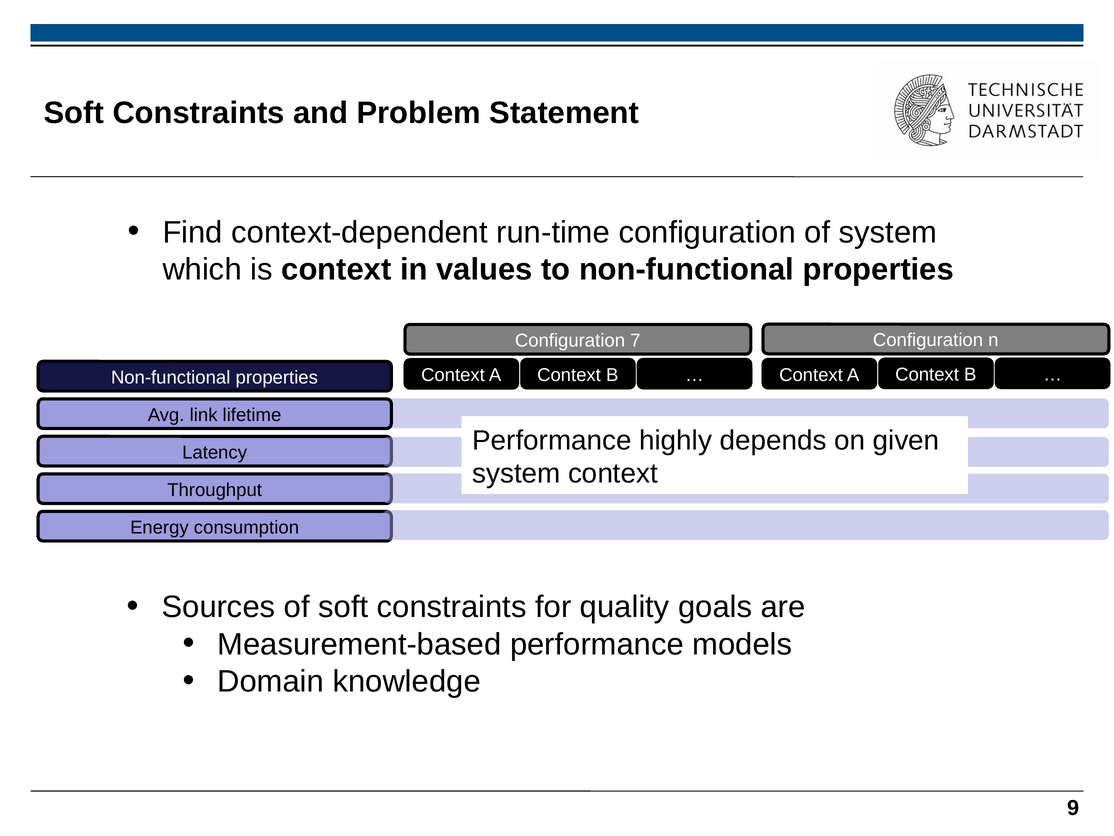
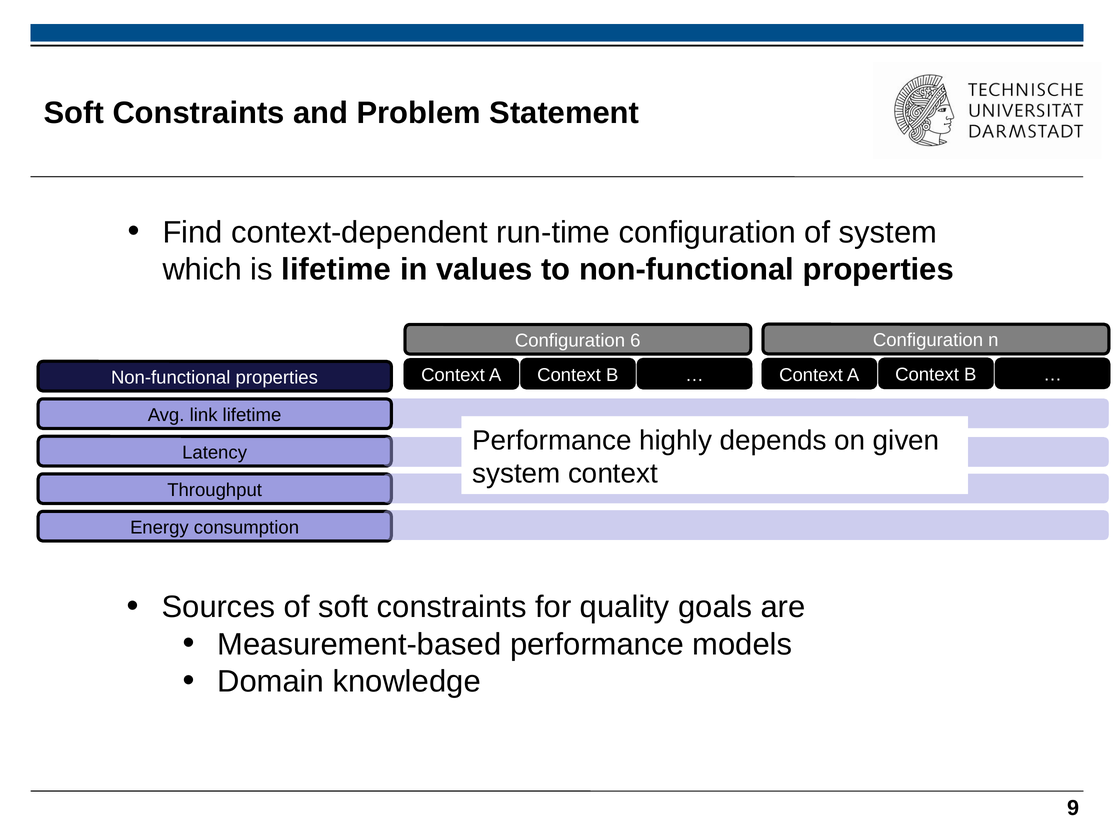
is context: context -> lifetime
7: 7 -> 6
